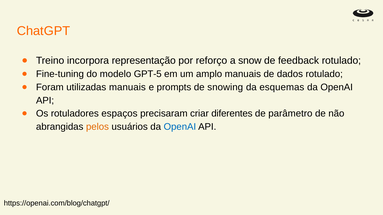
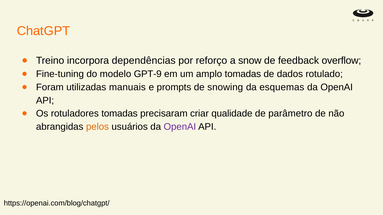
representação: representação -> dependências
feedback rotulado: rotulado -> overflow
GPT-5: GPT-5 -> GPT-9
amplo manuais: manuais -> tomadas
rotuladores espaços: espaços -> tomadas
diferentes: diferentes -> qualidade
OpenAI at (180, 127) colour: blue -> purple
